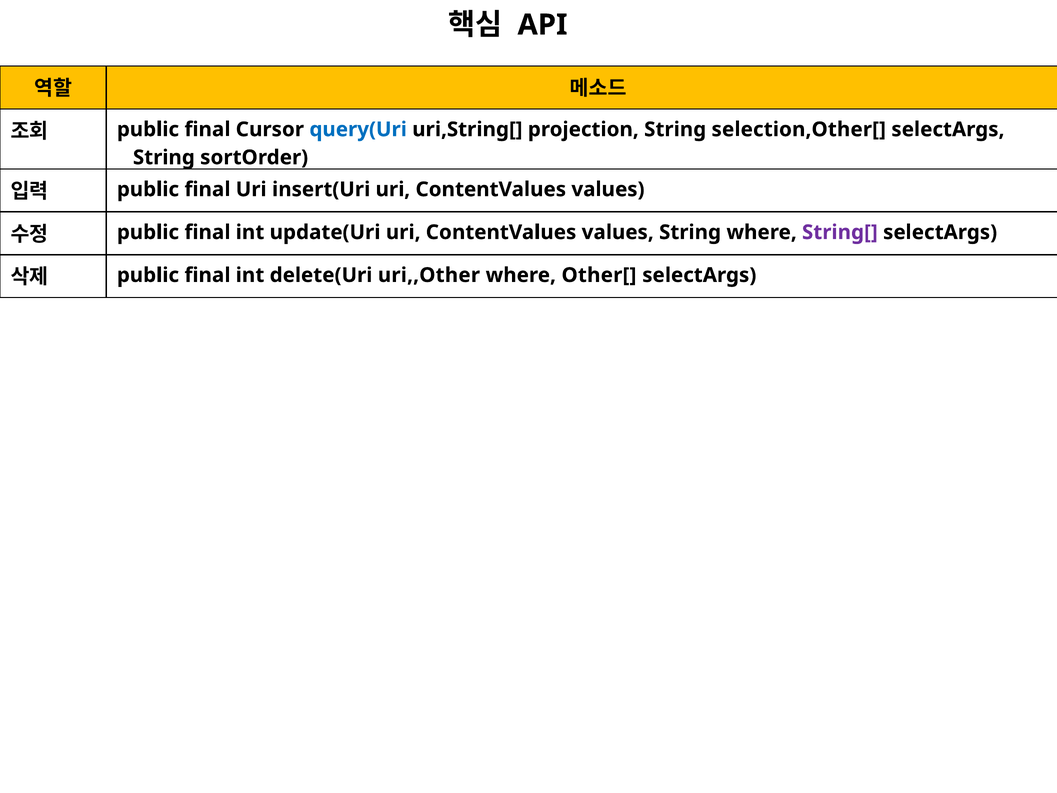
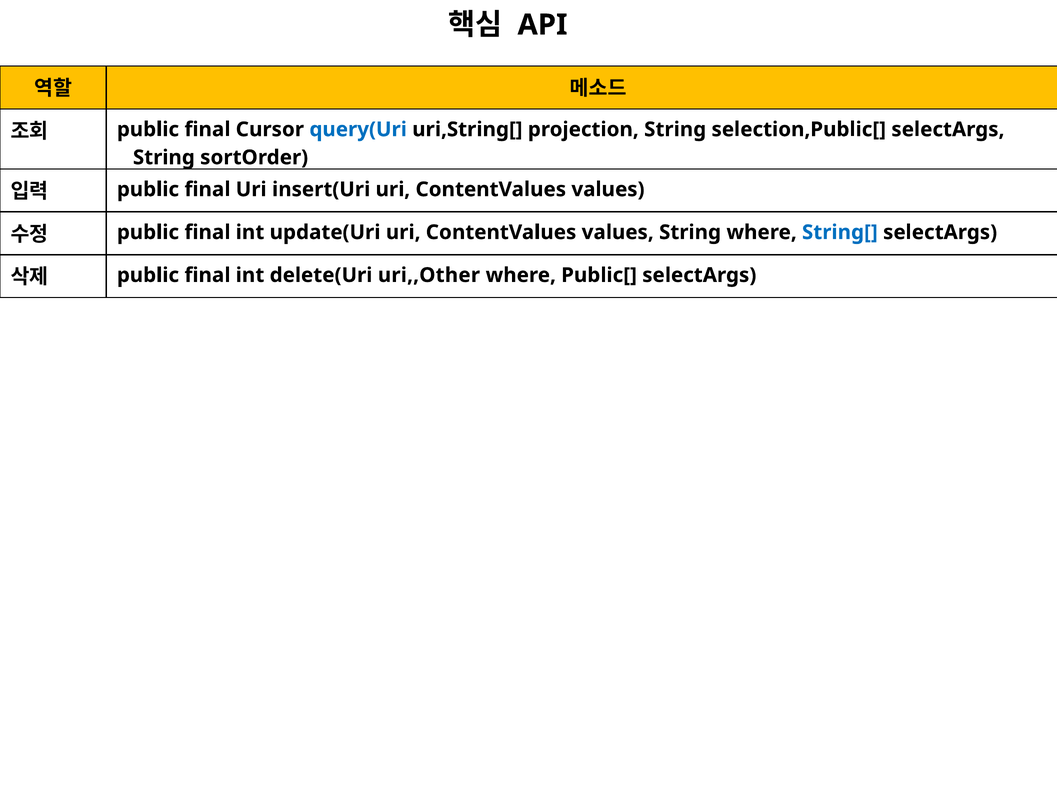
selection,Other[: selection,Other[ -> selection,Public[
String[ colour: purple -> blue
Other[: Other[ -> Public[
